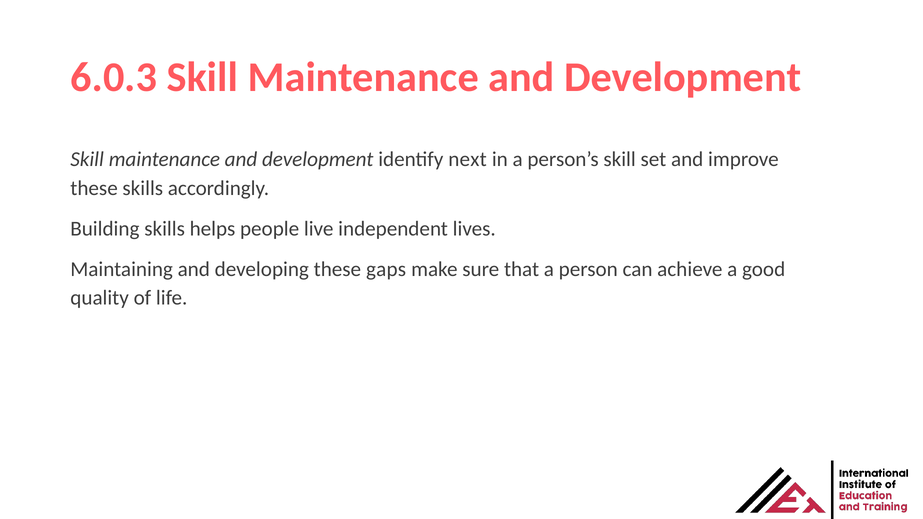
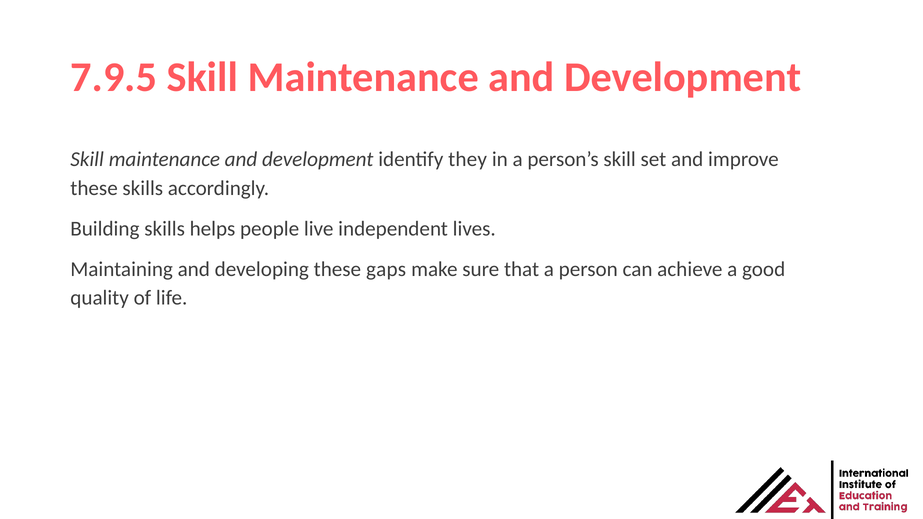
6.0.3: 6.0.3 -> 7.9.5
next: next -> they
